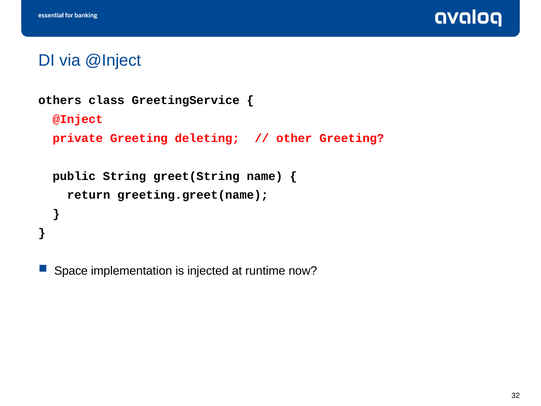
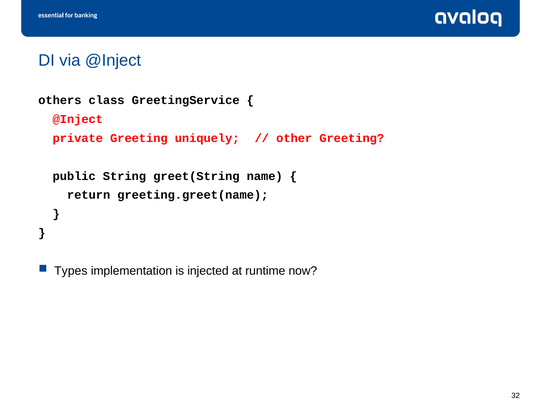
deleting: deleting -> uniquely
Space: Space -> Types
